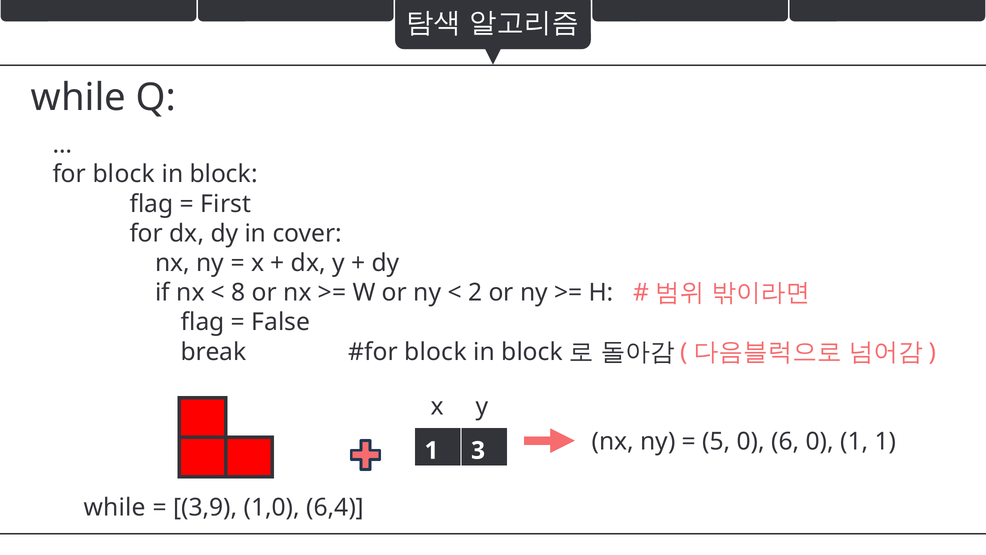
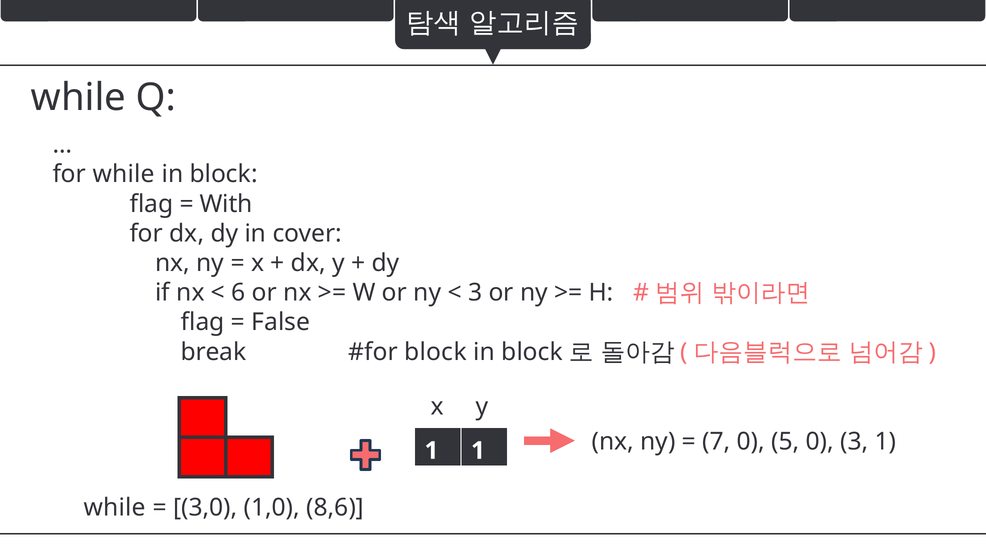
for block: block -> while
First: First -> With
8: 8 -> 6
2 at (475, 292): 2 -> 3
5: 5 -> 7
6: 6 -> 5
0 1: 1 -> 3
1 3: 3 -> 1
3,9: 3,9 -> 3,0
6,4: 6,4 -> 8,6
